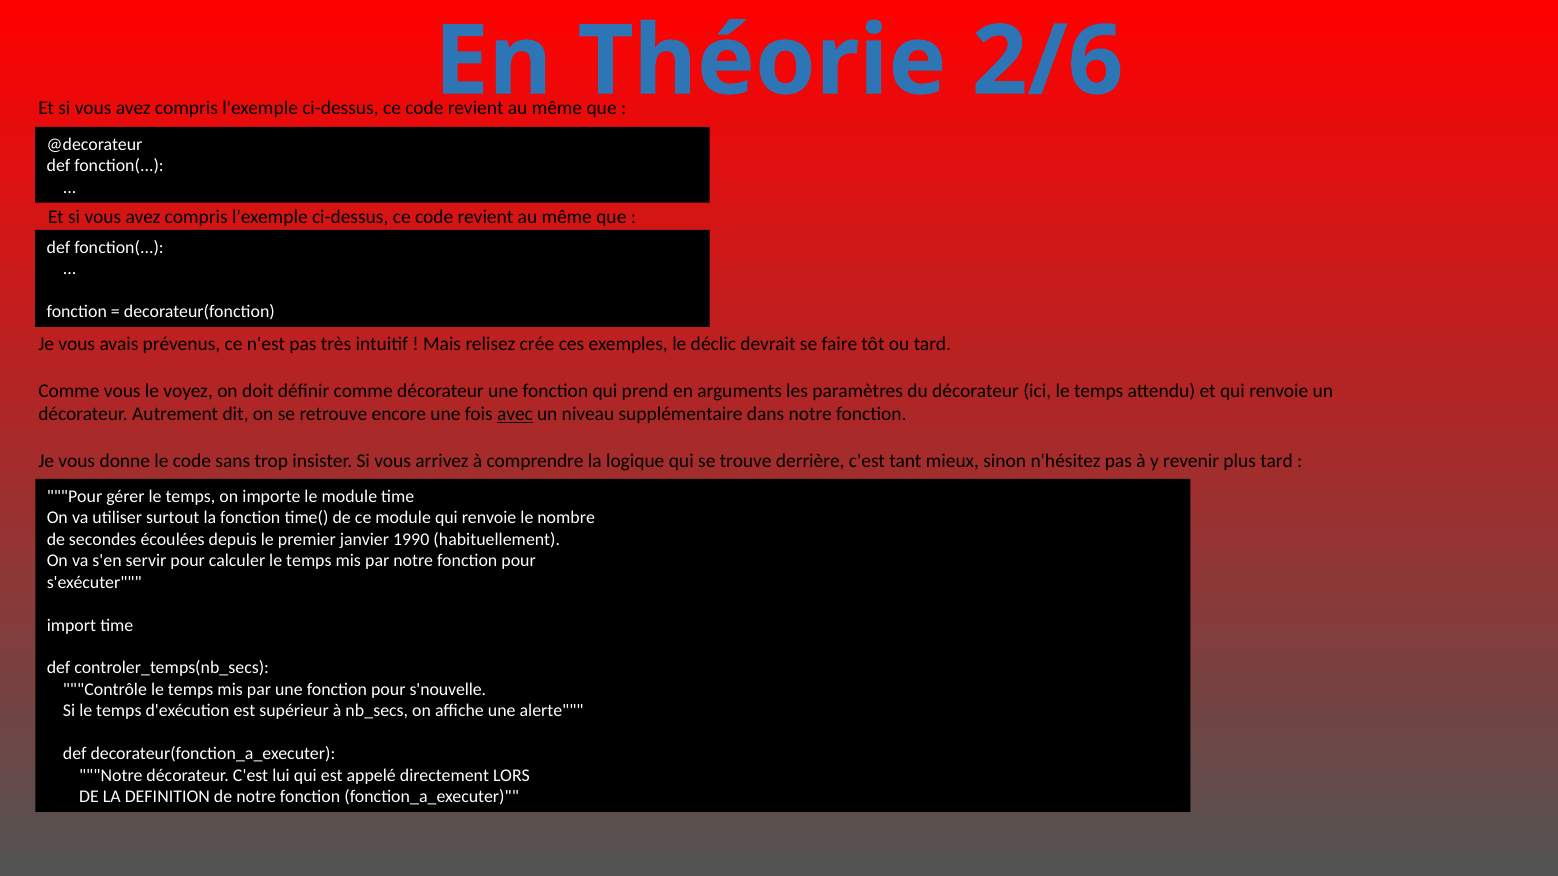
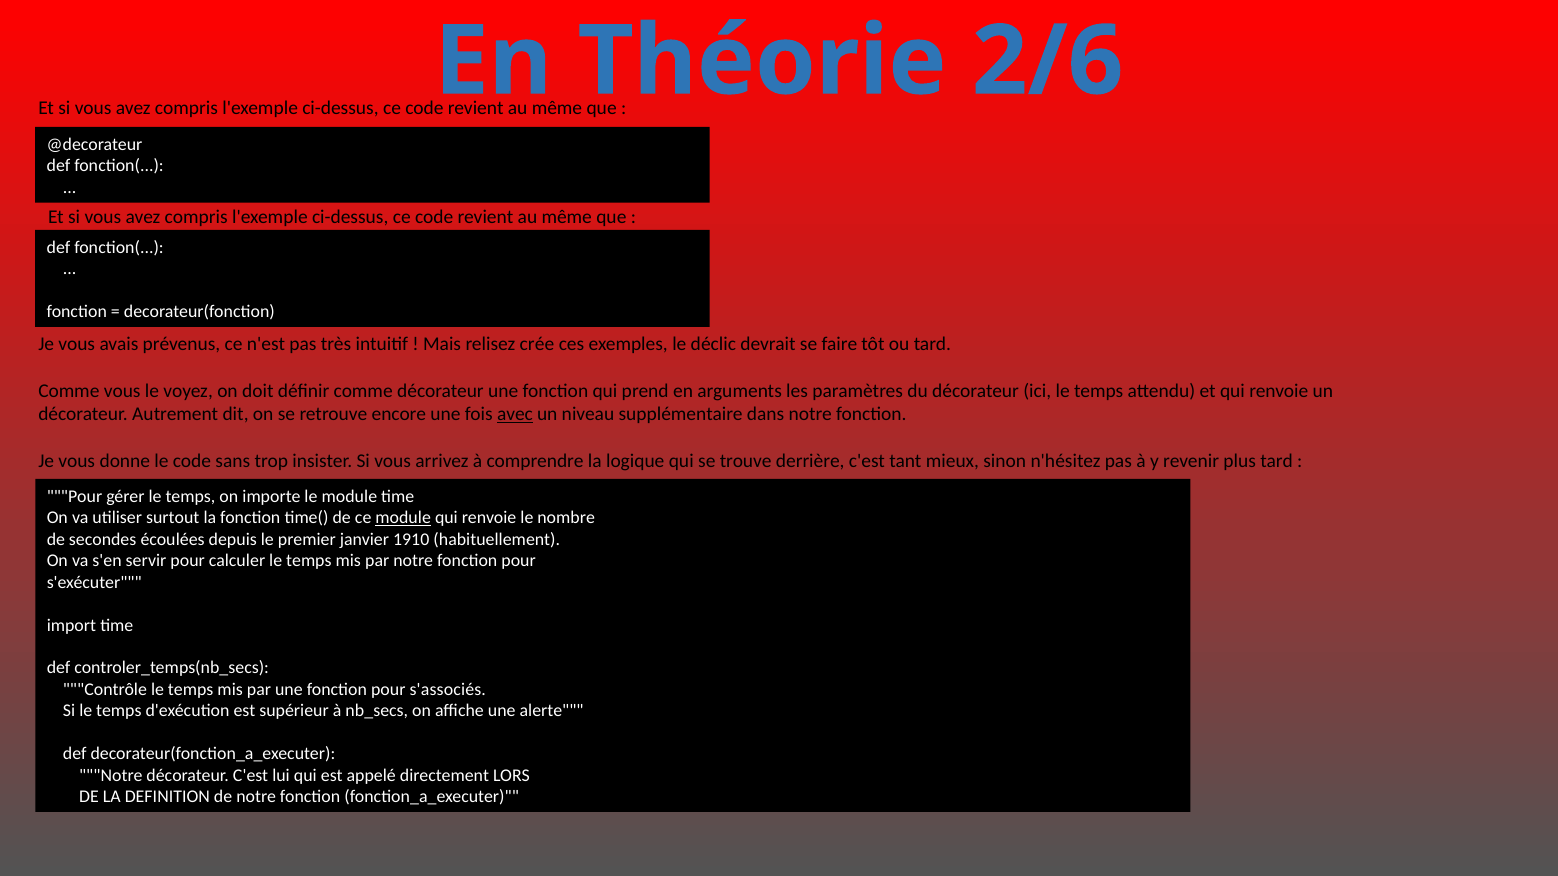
module at (403, 518) underline: none -> present
1990: 1990 -> 1910
s'nouvelle: s'nouvelle -> s'associés
